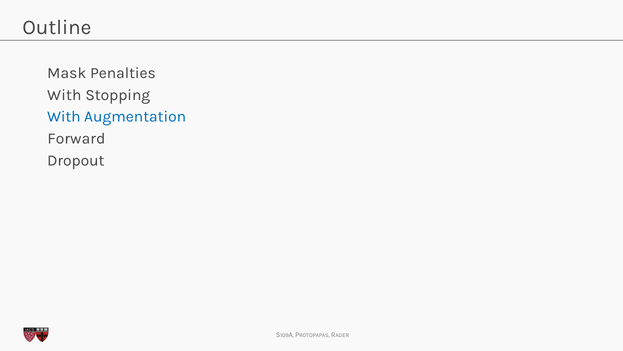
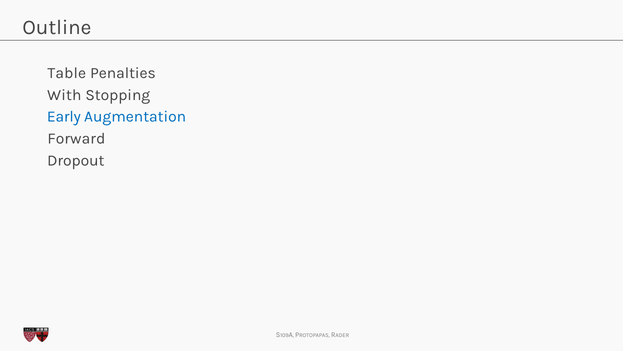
Mask: Mask -> Table
With at (64, 117): With -> Early
